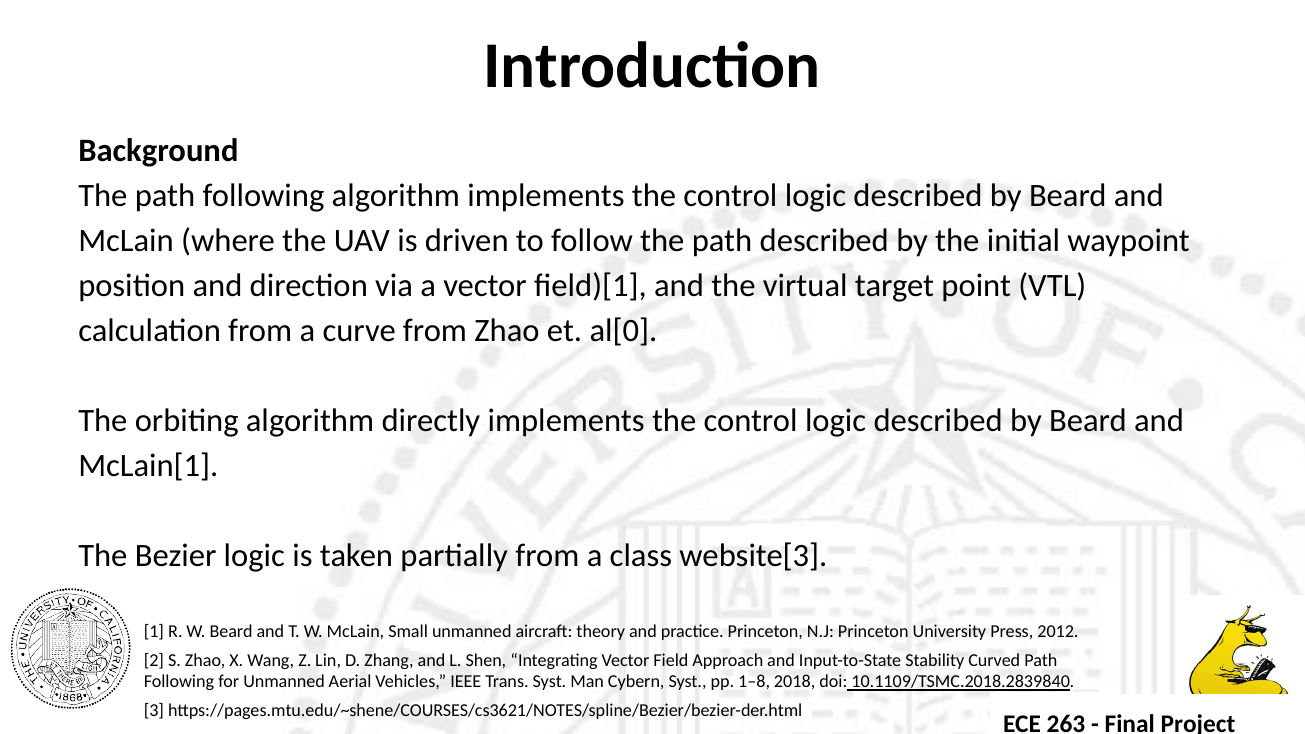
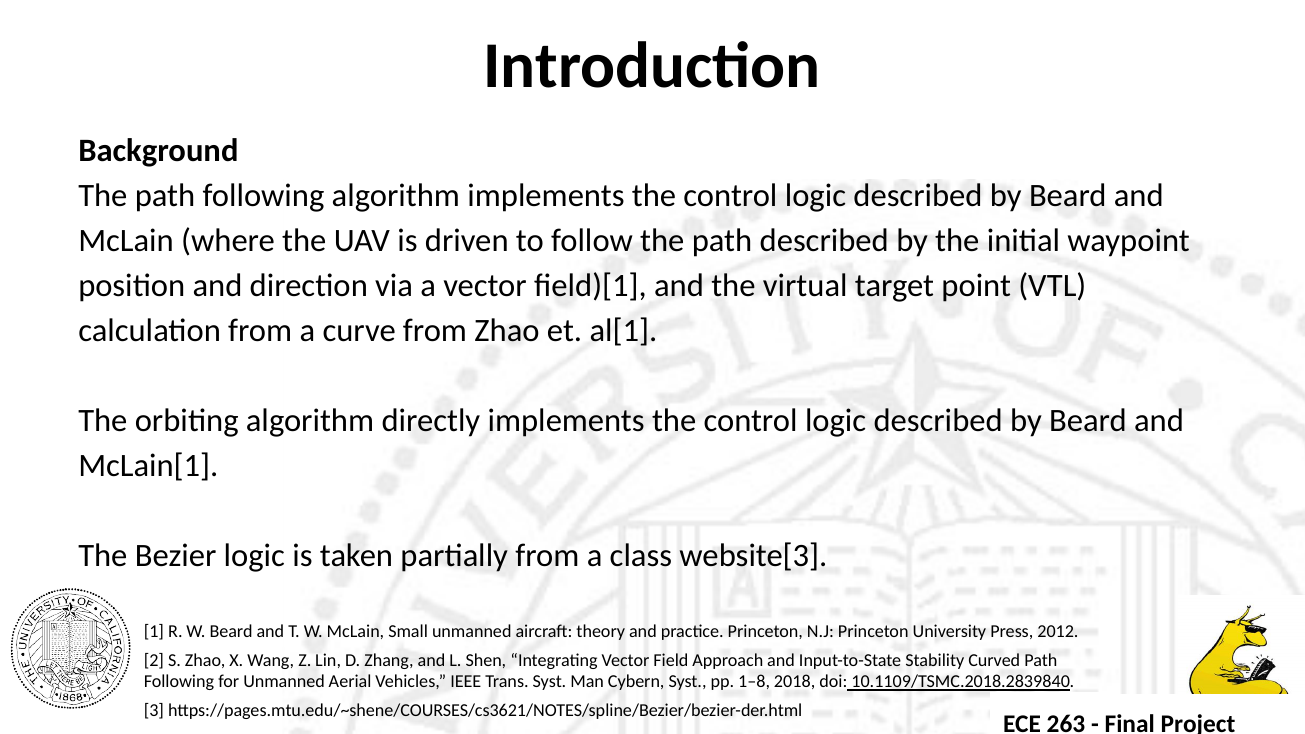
al[0: al[0 -> al[1
